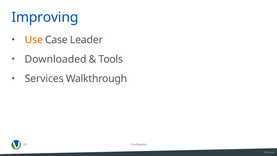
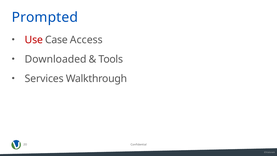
Improving: Improving -> Prompted
Use colour: orange -> red
Leader: Leader -> Access
